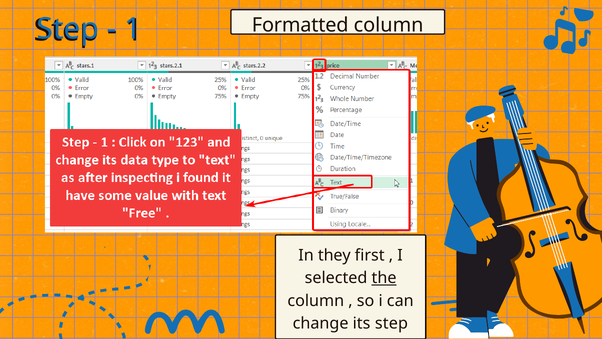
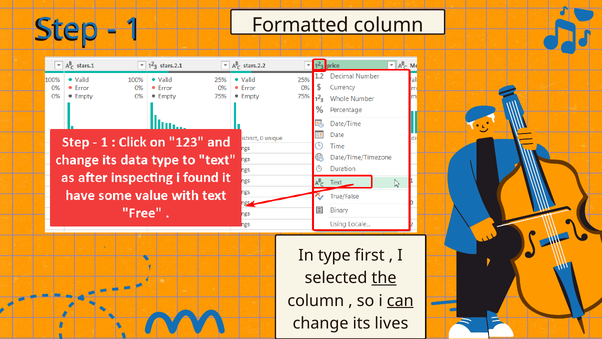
In they: they -> type
can underline: none -> present
its step: step -> lives
